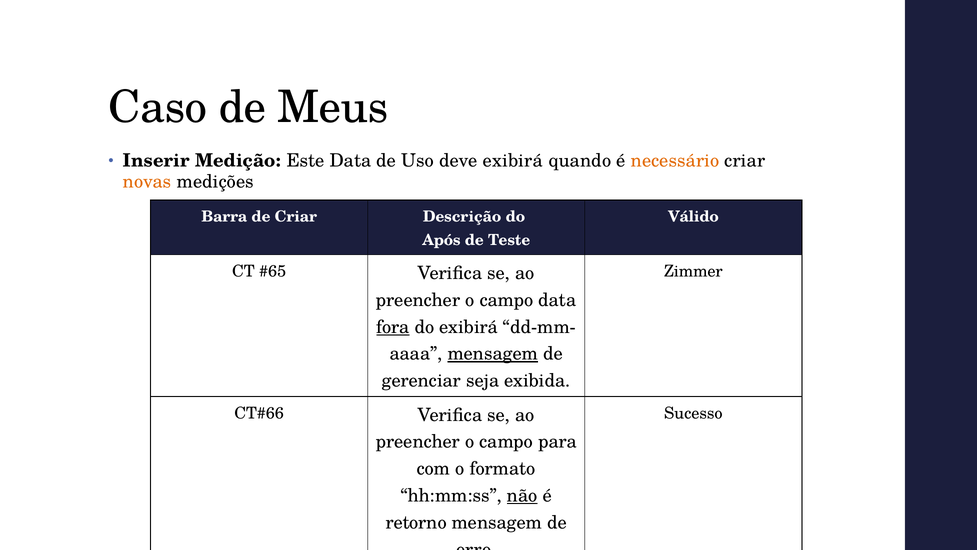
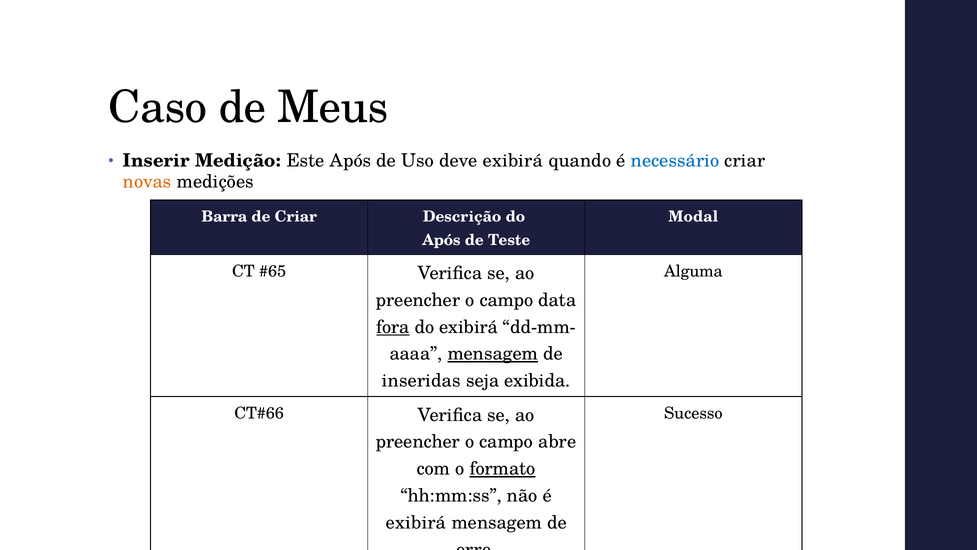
Este Data: Data -> Após
necessário colour: orange -> blue
Válido: Válido -> Modal
Zimmer: Zimmer -> Alguma
gerenciar: gerenciar -> inseridas
para: para -> abre
formato underline: none -> present
não underline: present -> none
retorno at (416, 522): retorno -> exibirá
